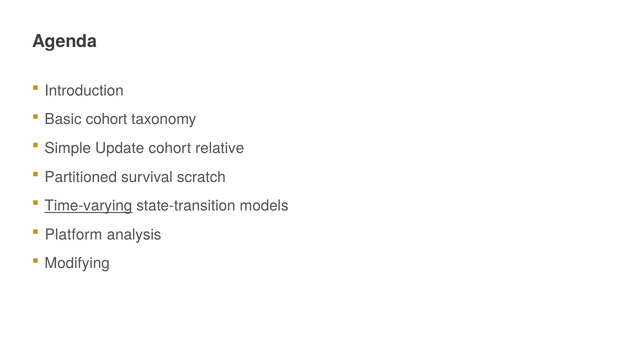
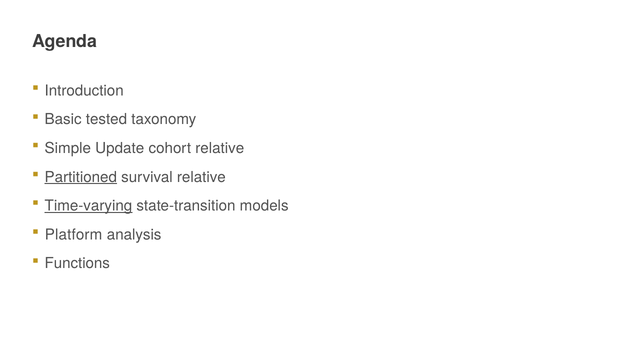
Basic cohort: cohort -> tested
Partitioned underline: none -> present
survival scratch: scratch -> relative
Modifying: Modifying -> Functions
